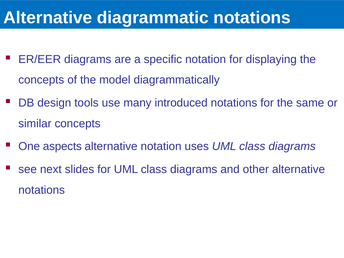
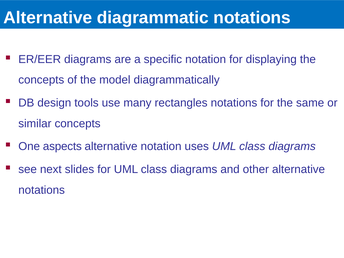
introduced: introduced -> rectangles
